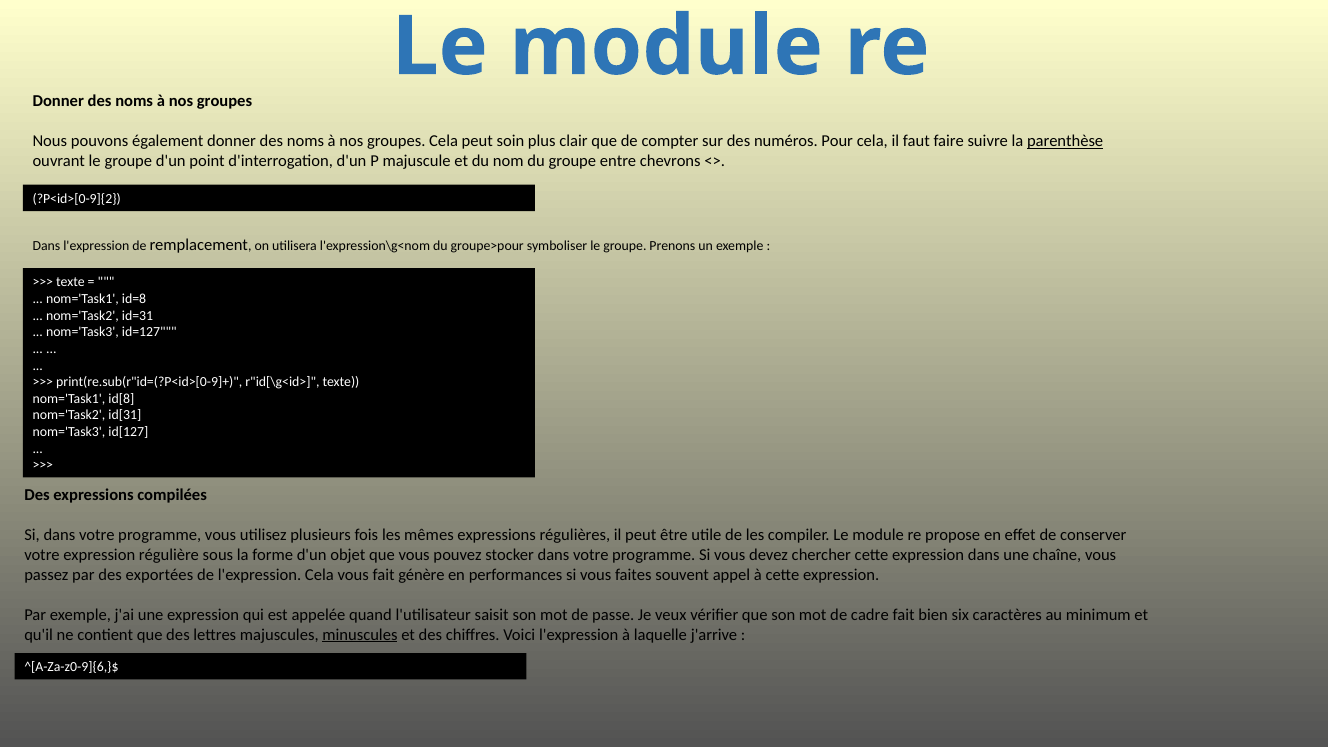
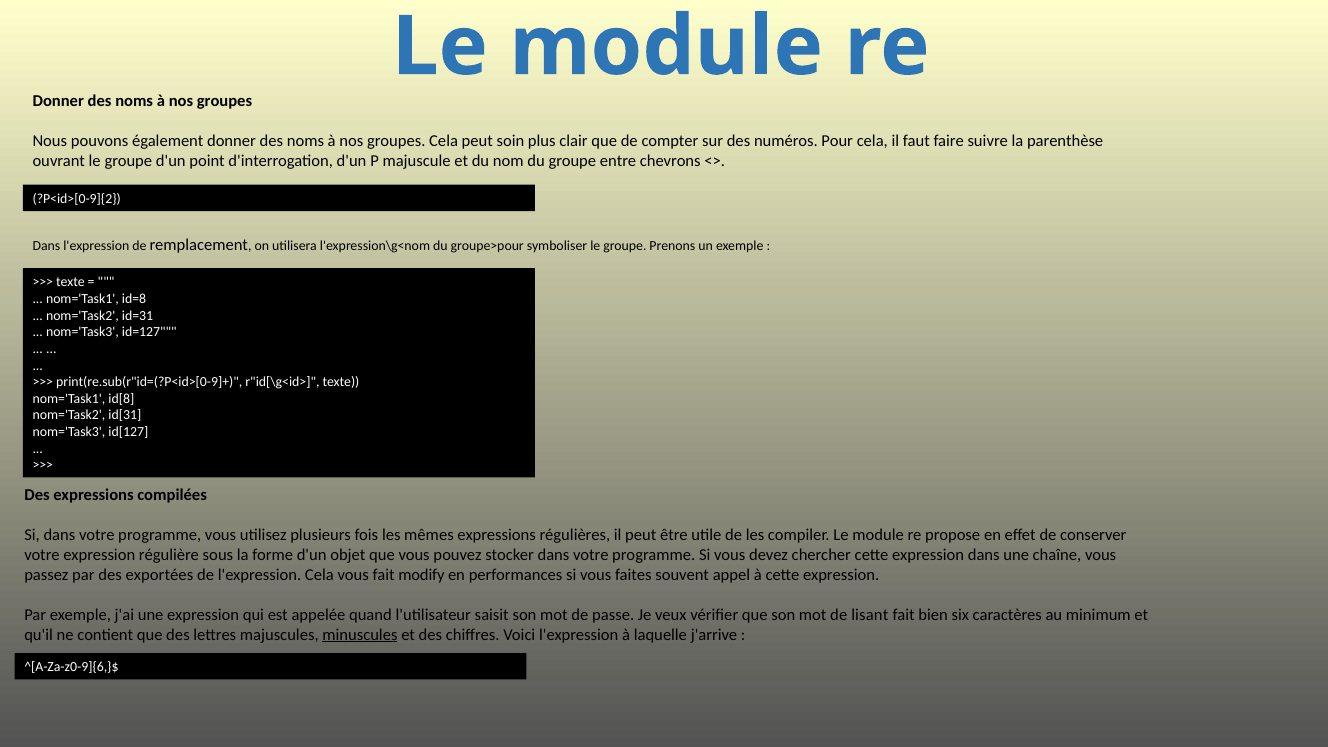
parenthèse underline: present -> none
génère: génère -> modify
cadre: cadre -> lisant
